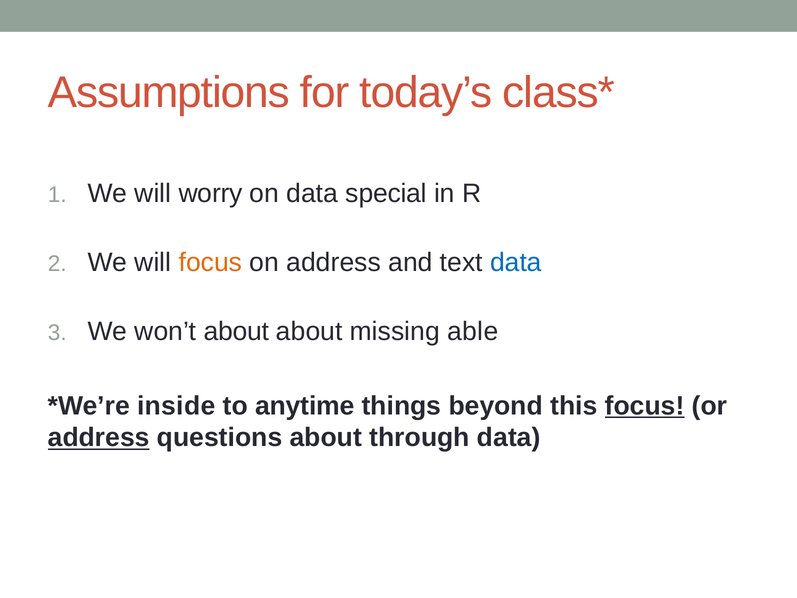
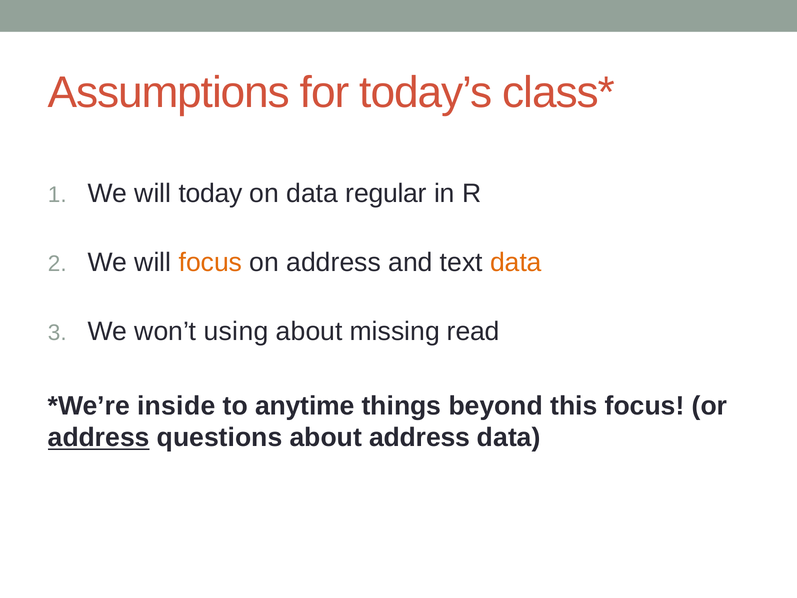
worry: worry -> today
special: special -> regular
data at (516, 262) colour: blue -> orange
won’t about: about -> using
able: able -> read
focus at (645, 406) underline: present -> none
about through: through -> address
